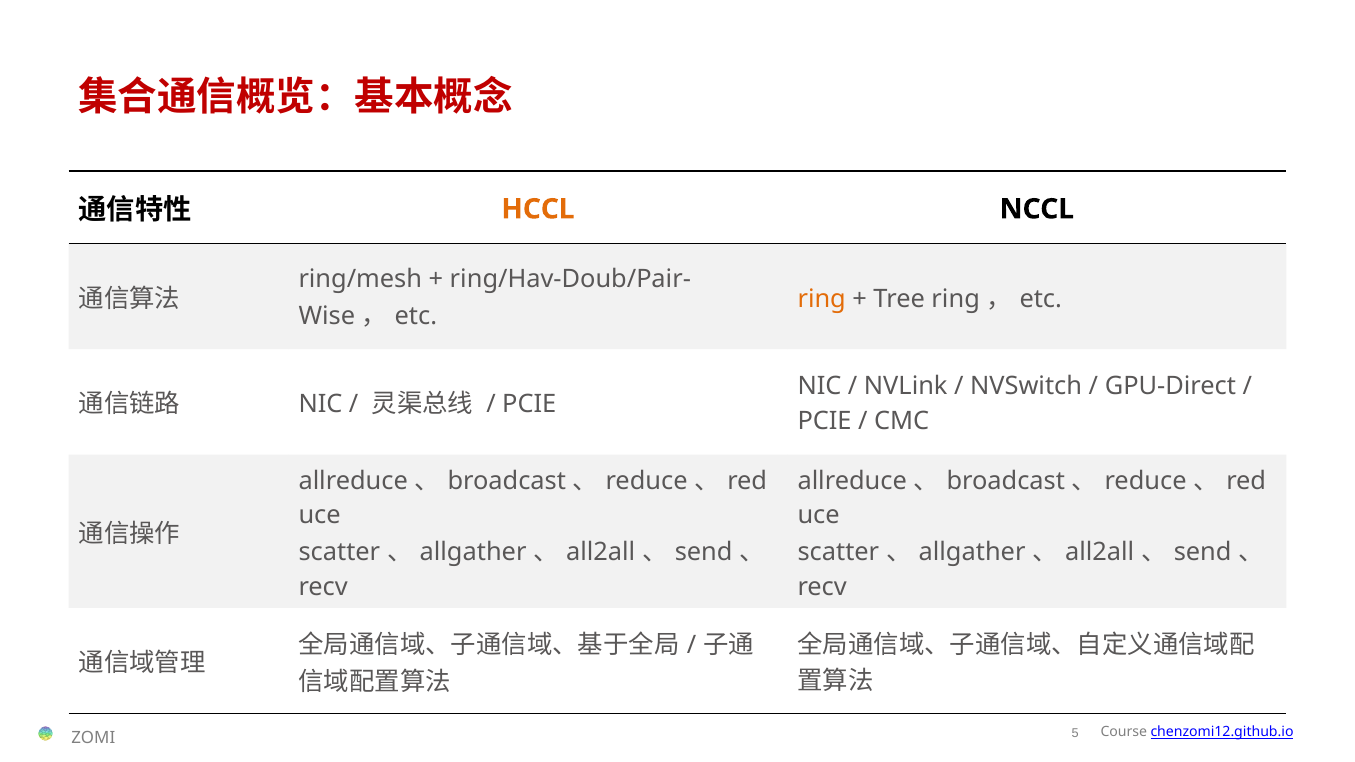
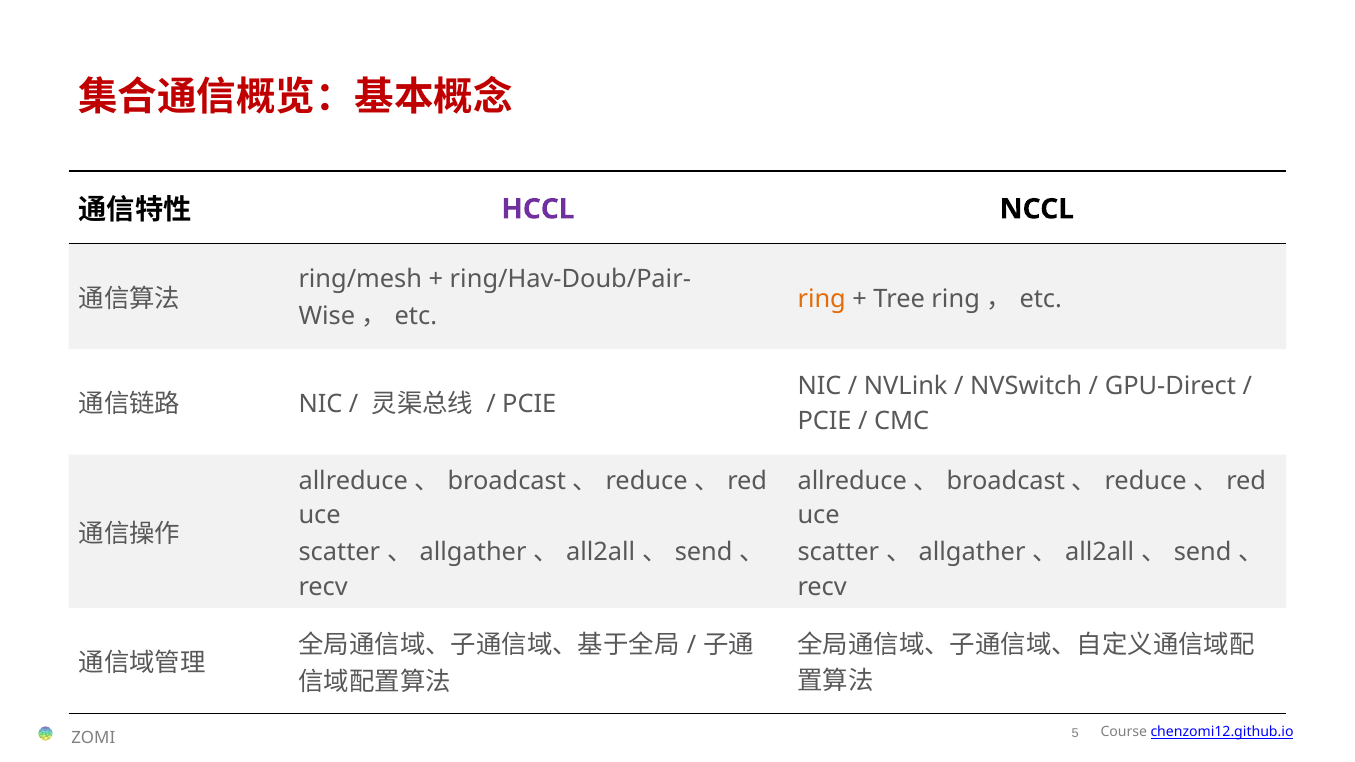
HCCL colour: orange -> purple
